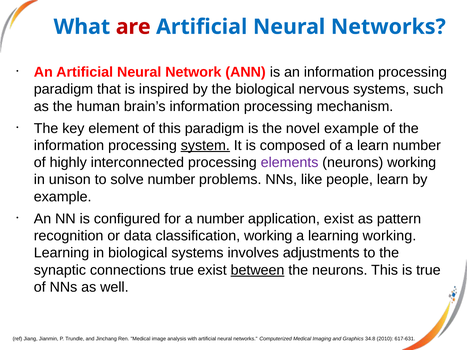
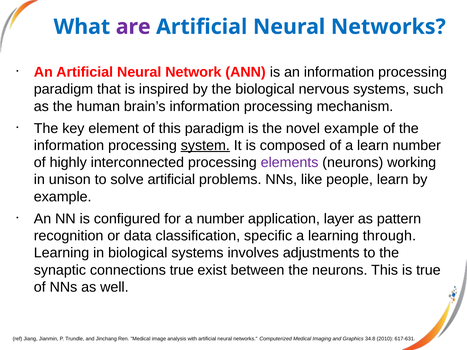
are colour: red -> purple
solve number: number -> artificial
application exist: exist -> layer
classification working: working -> specific
learning working: working -> through
between underline: present -> none
